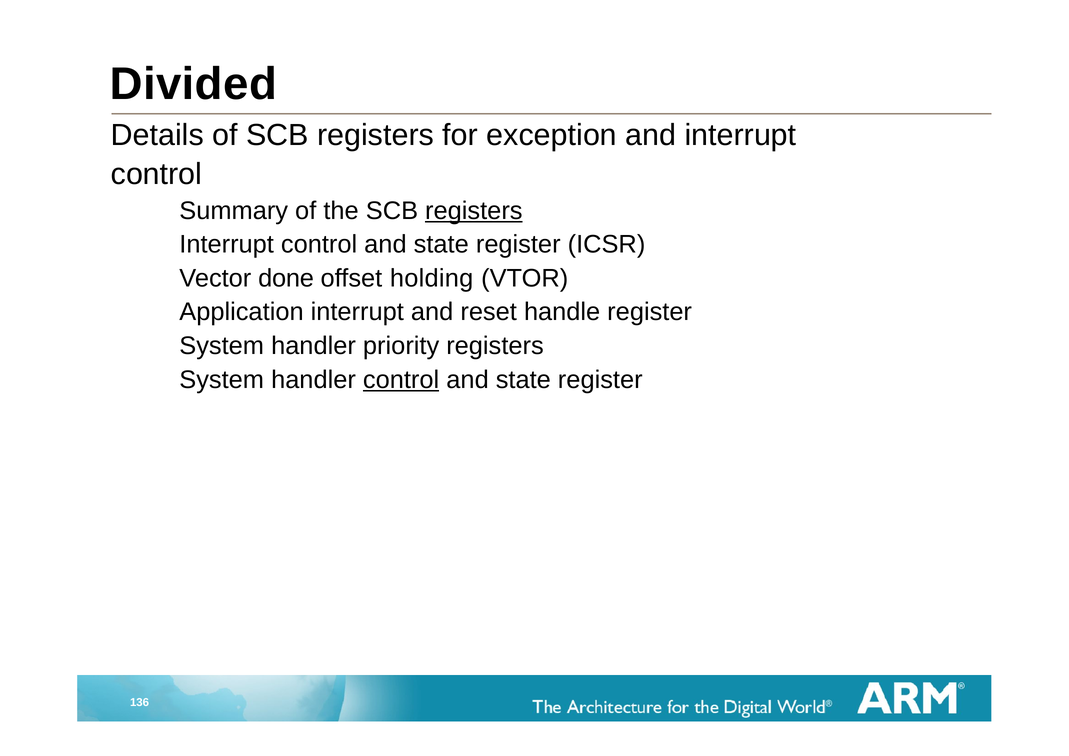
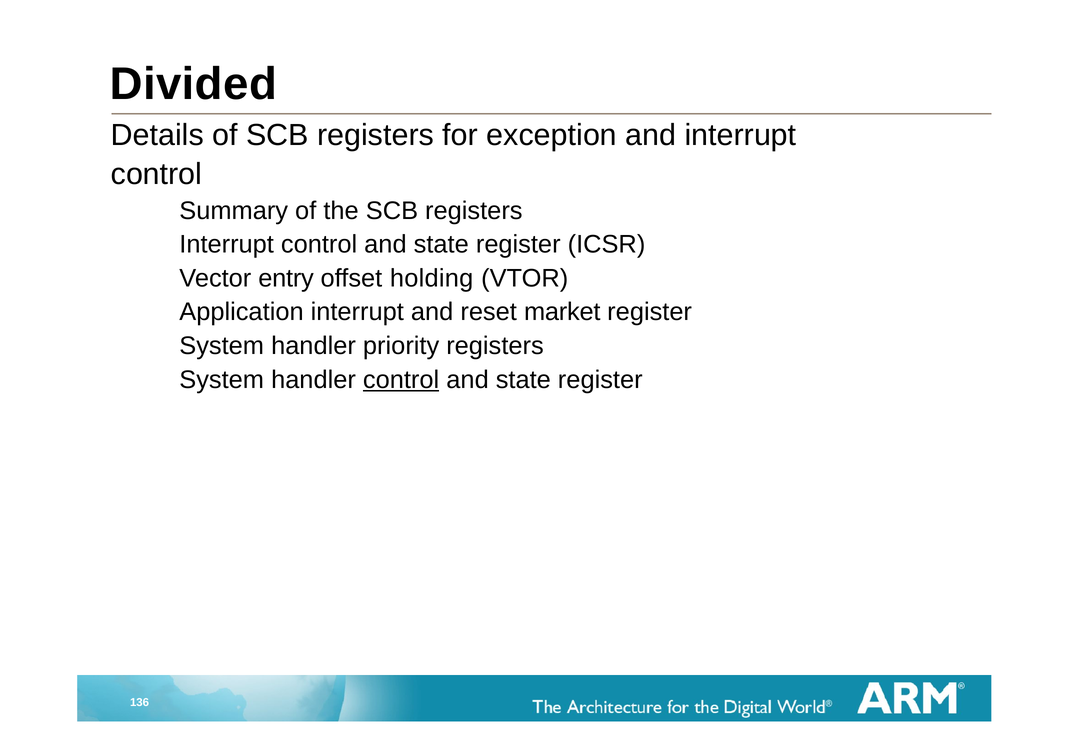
registers at (474, 211) underline: present -> none
done: done -> entry
handle: handle -> market
